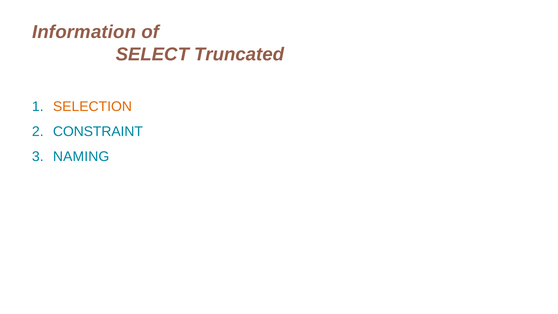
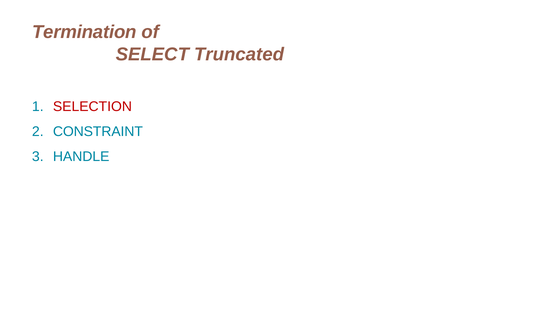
Information: Information -> Termination
SELECTION colour: orange -> red
NAMING: NAMING -> HANDLE
